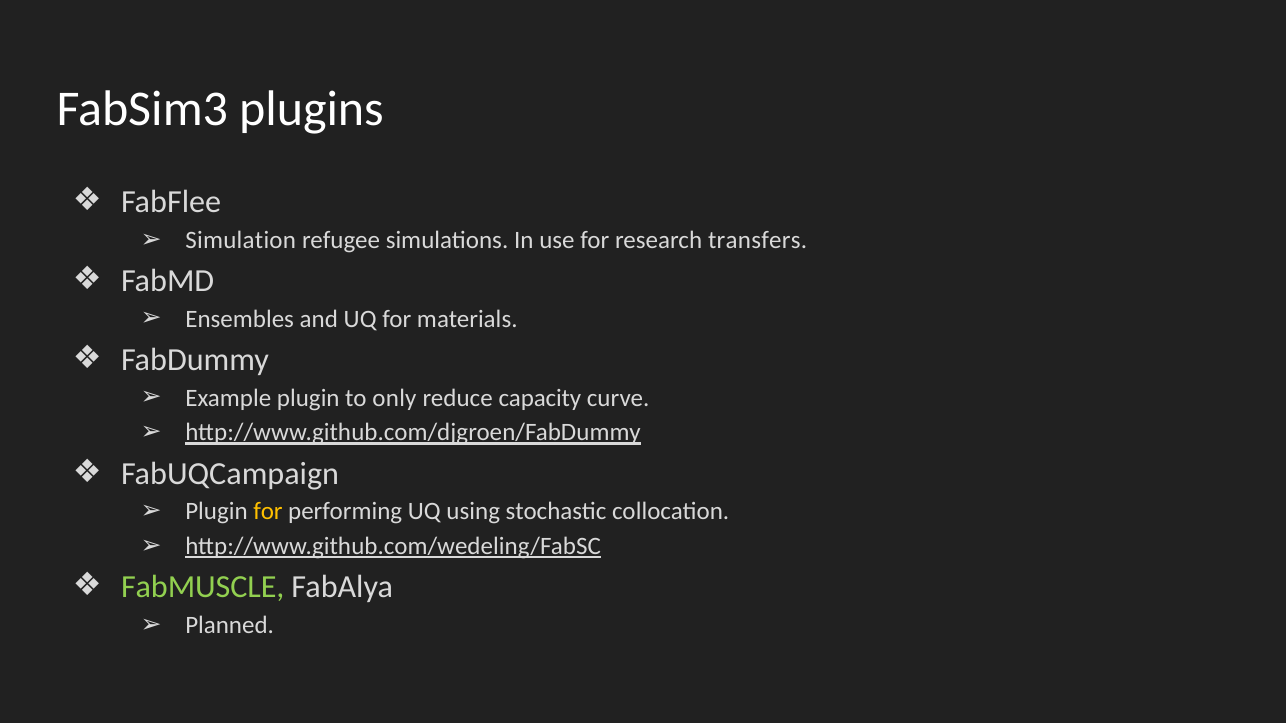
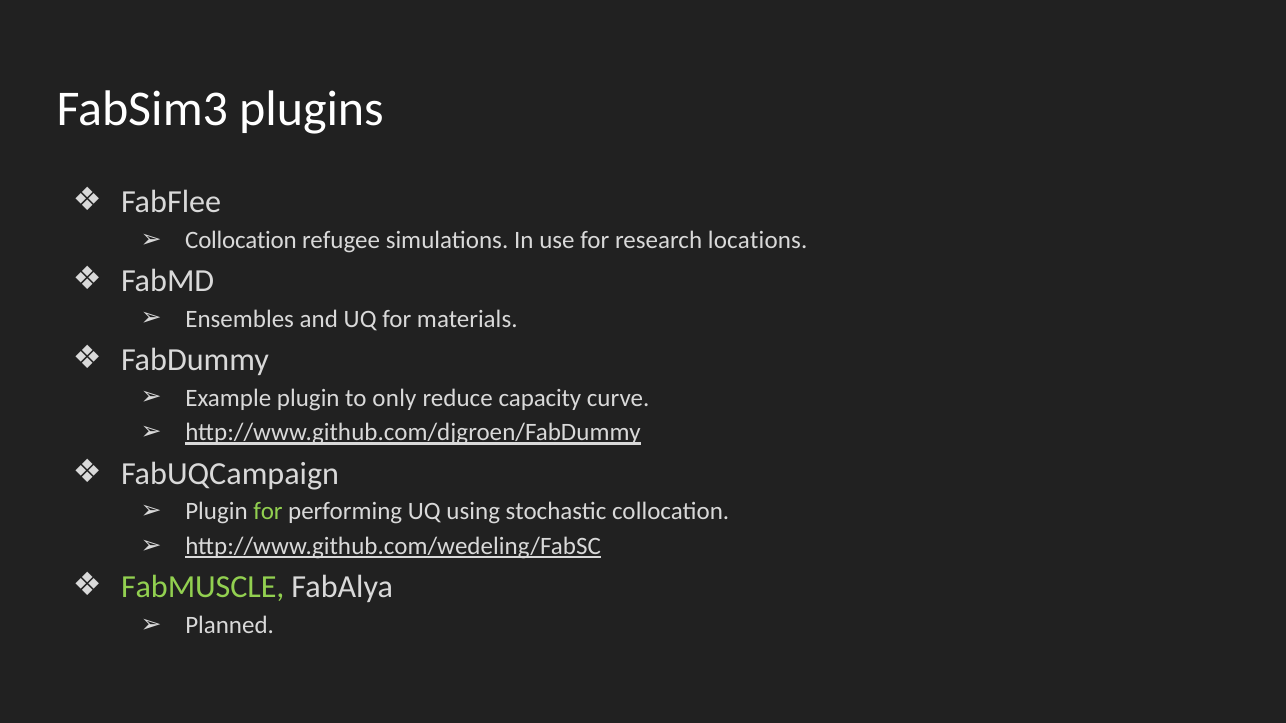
Simulation at (241, 240): Simulation -> Collocation
transfers: transfers -> locations
for at (268, 512) colour: yellow -> light green
